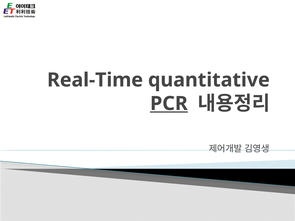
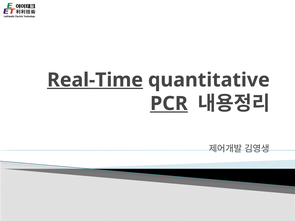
Real-Time underline: none -> present
